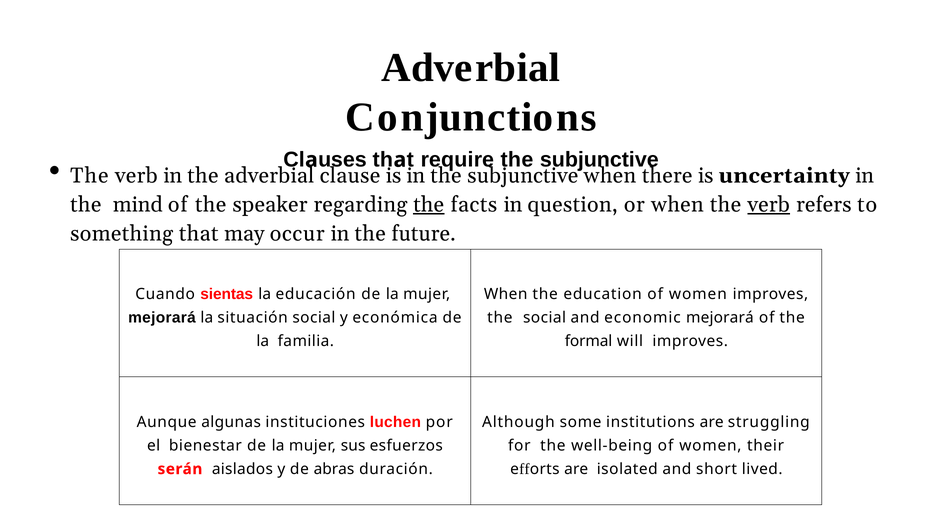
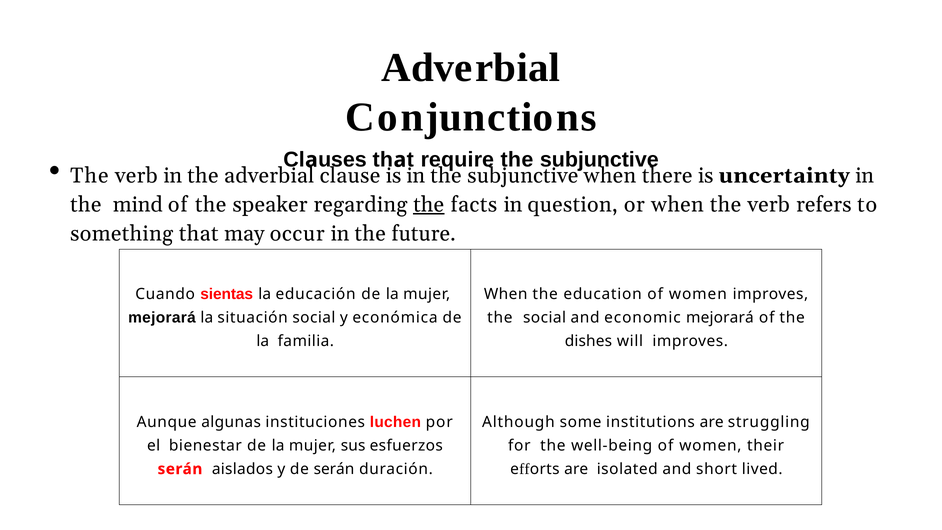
verb at (769, 205) underline: present -> none
formal: formal -> dishes
de abras: abras -> serán
